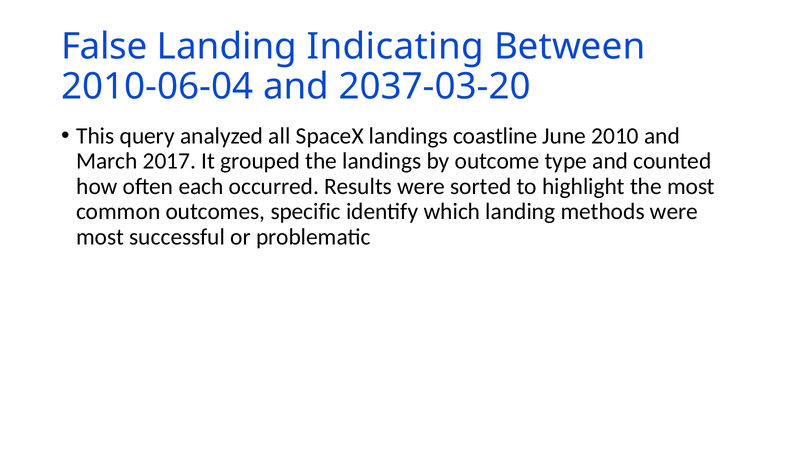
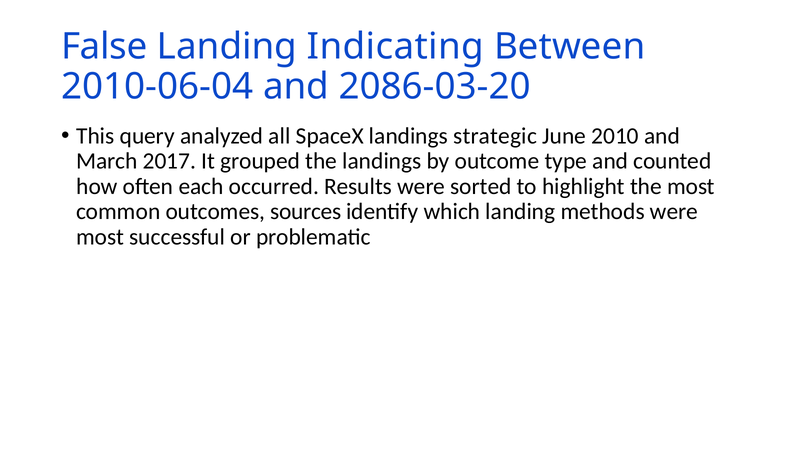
2037-03-20: 2037-03-20 -> 2086-03-20
coastline: coastline -> strategic
specific: specific -> sources
